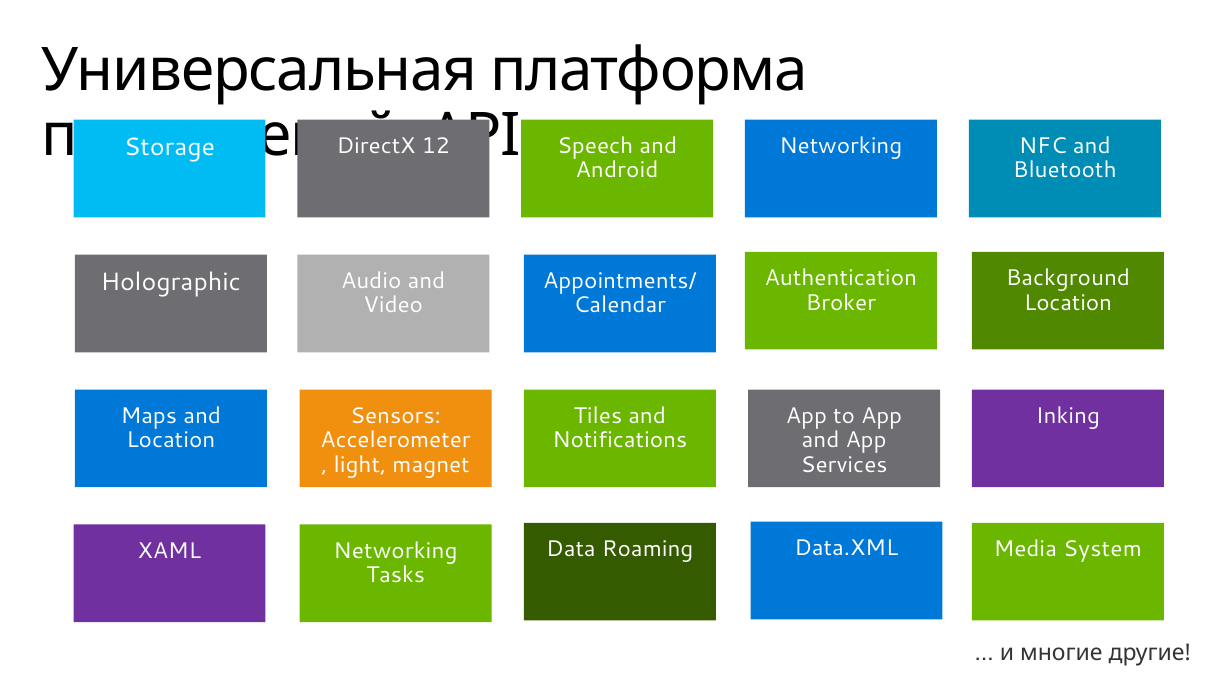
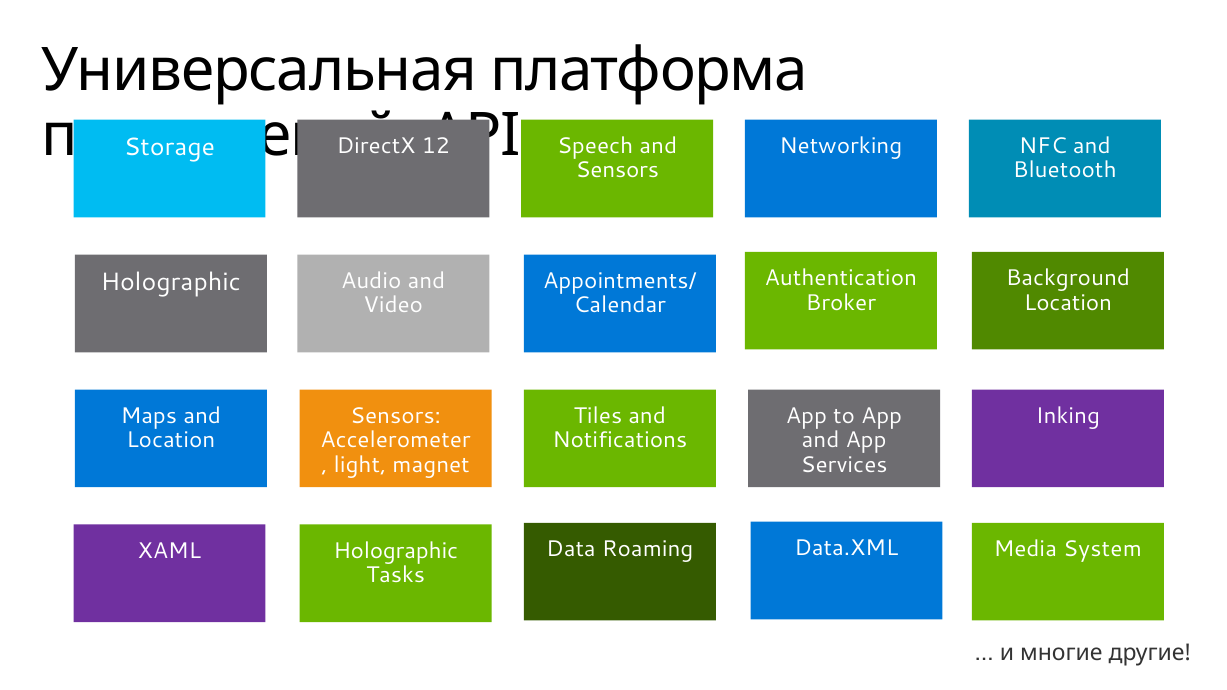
Android at (617, 171): Android -> Sensors
XAML Networking: Networking -> Holographic
